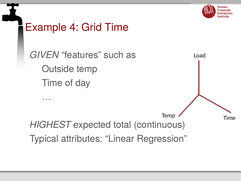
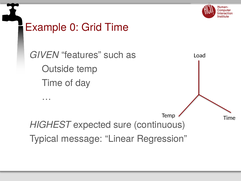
4: 4 -> 0
total: total -> sure
attributes: attributes -> message
